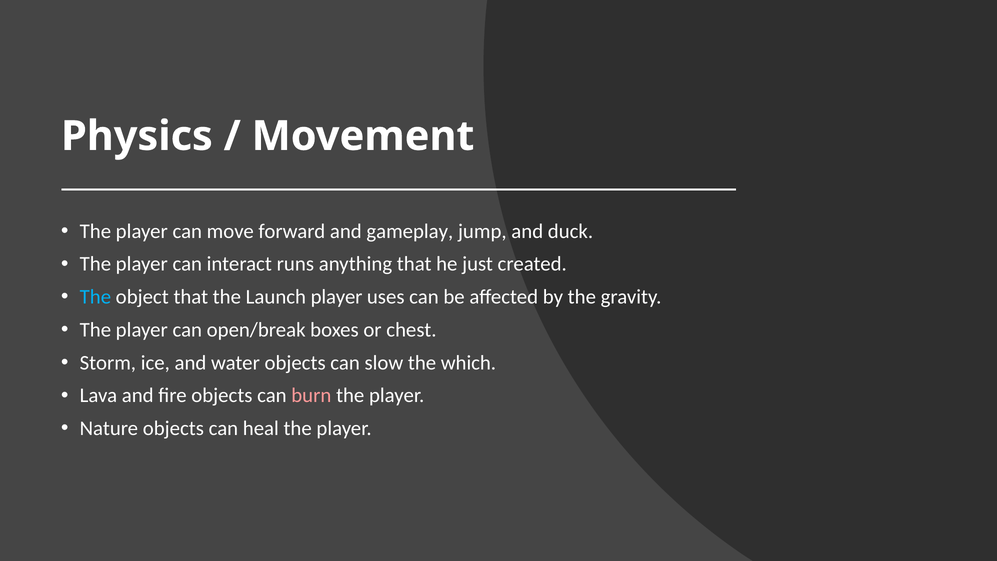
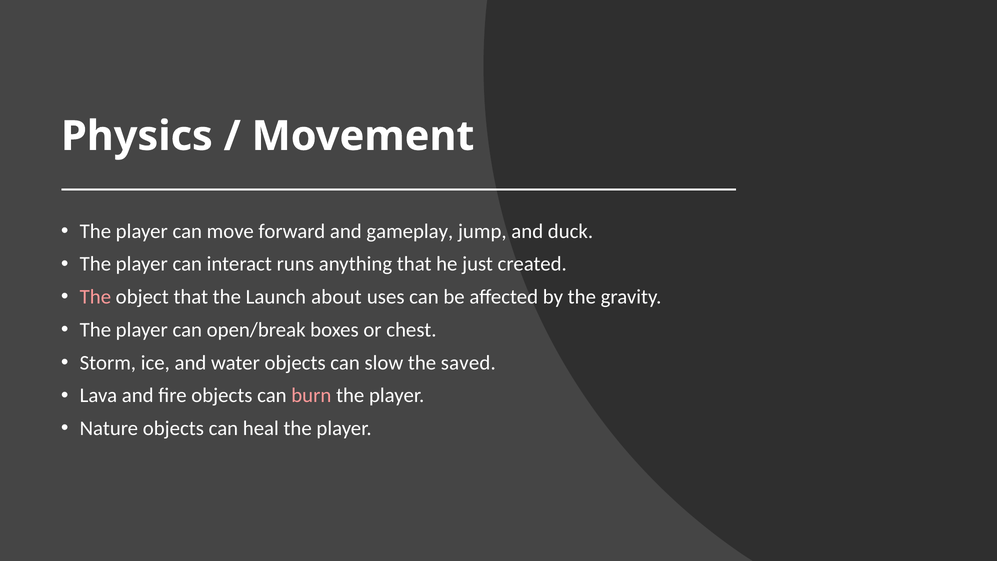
The at (95, 297) colour: light blue -> pink
Launch player: player -> about
which: which -> saved
